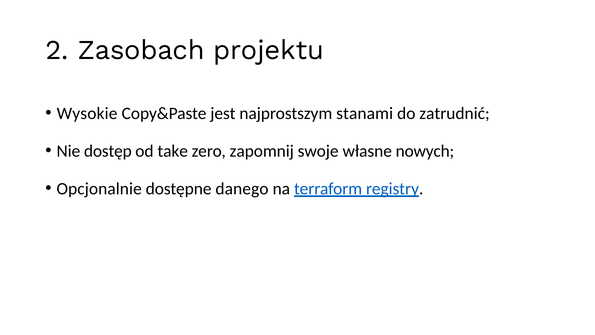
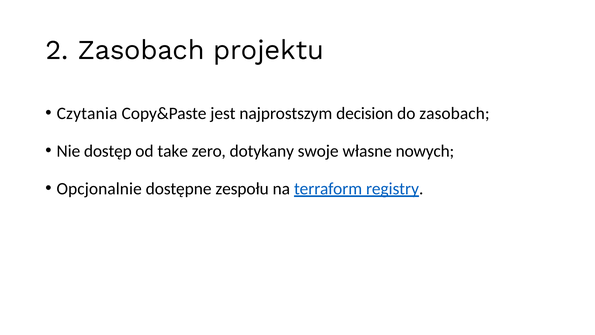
Wysokie: Wysokie -> Czytania
stanami: stanami -> decision
do zatrudnić: zatrudnić -> zasobach
zapomnij: zapomnij -> dotykany
danego: danego -> zespołu
